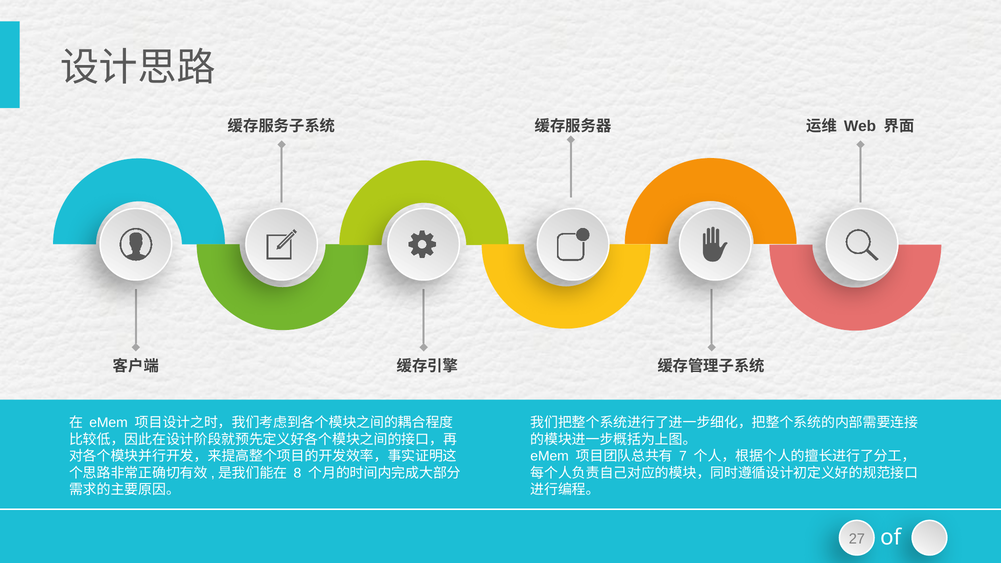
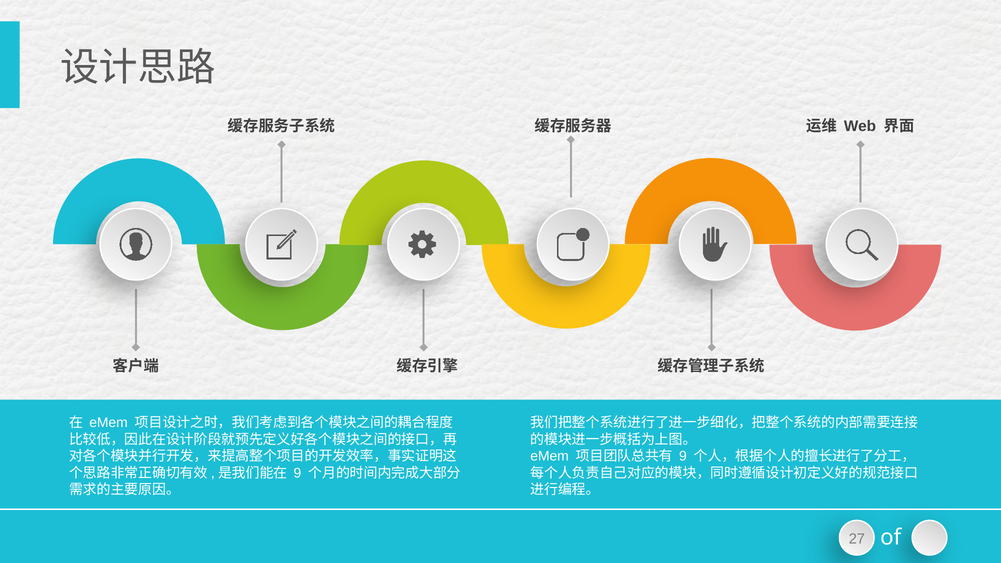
7 at (683, 456): 7 -> 9
8 at (297, 473): 8 -> 9
